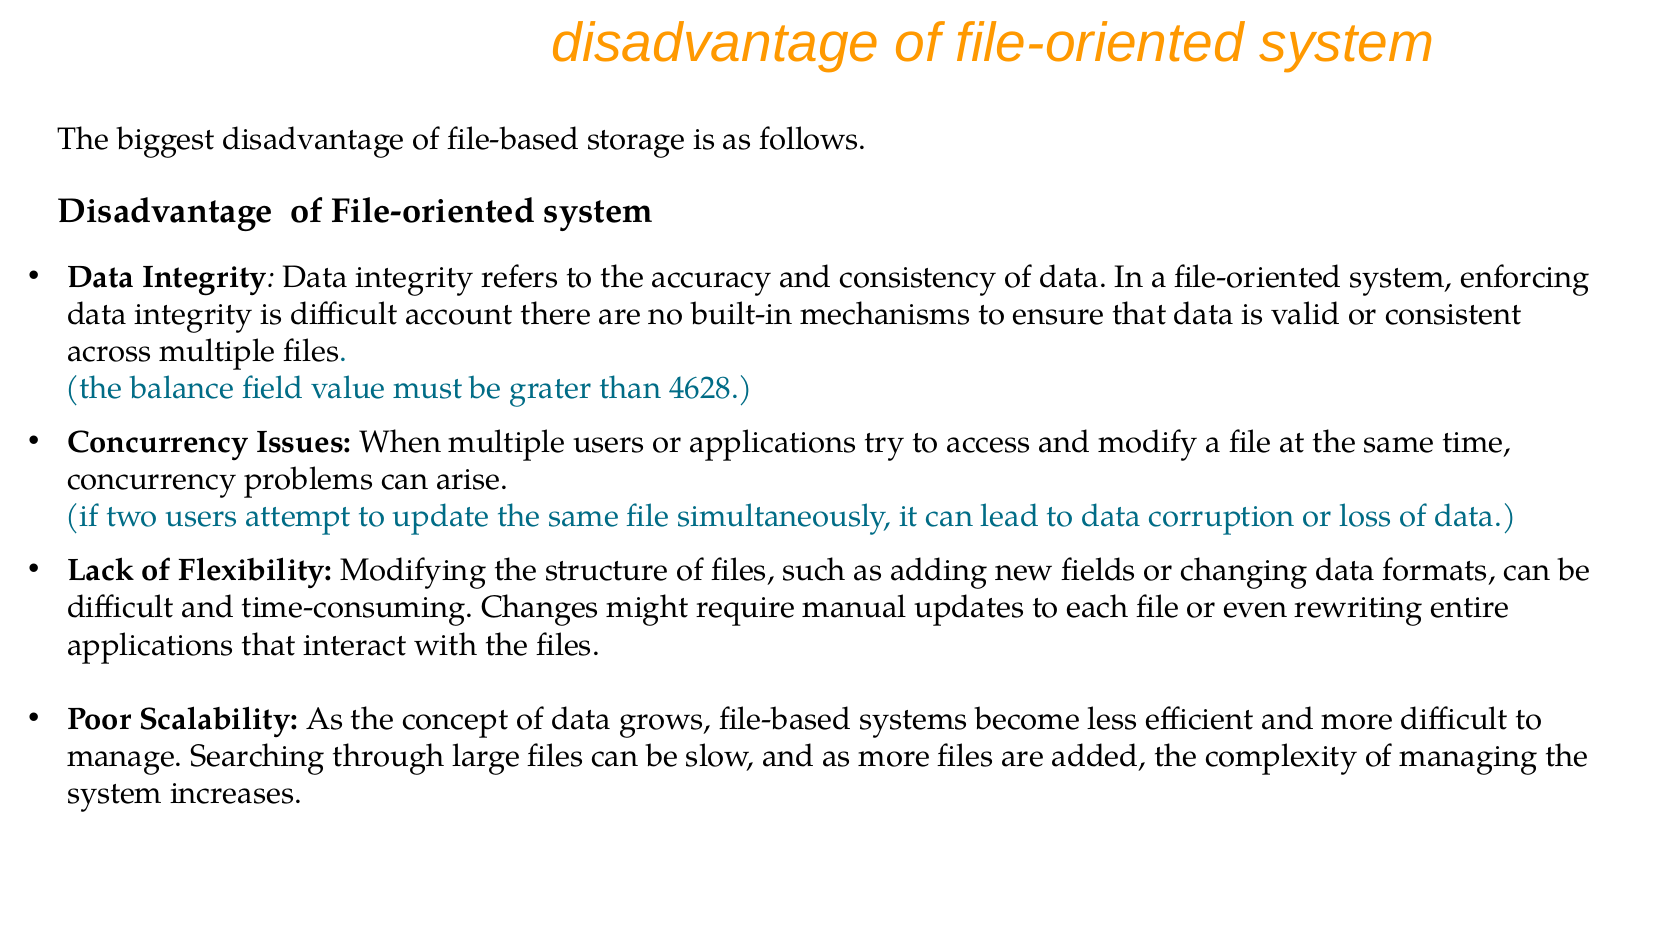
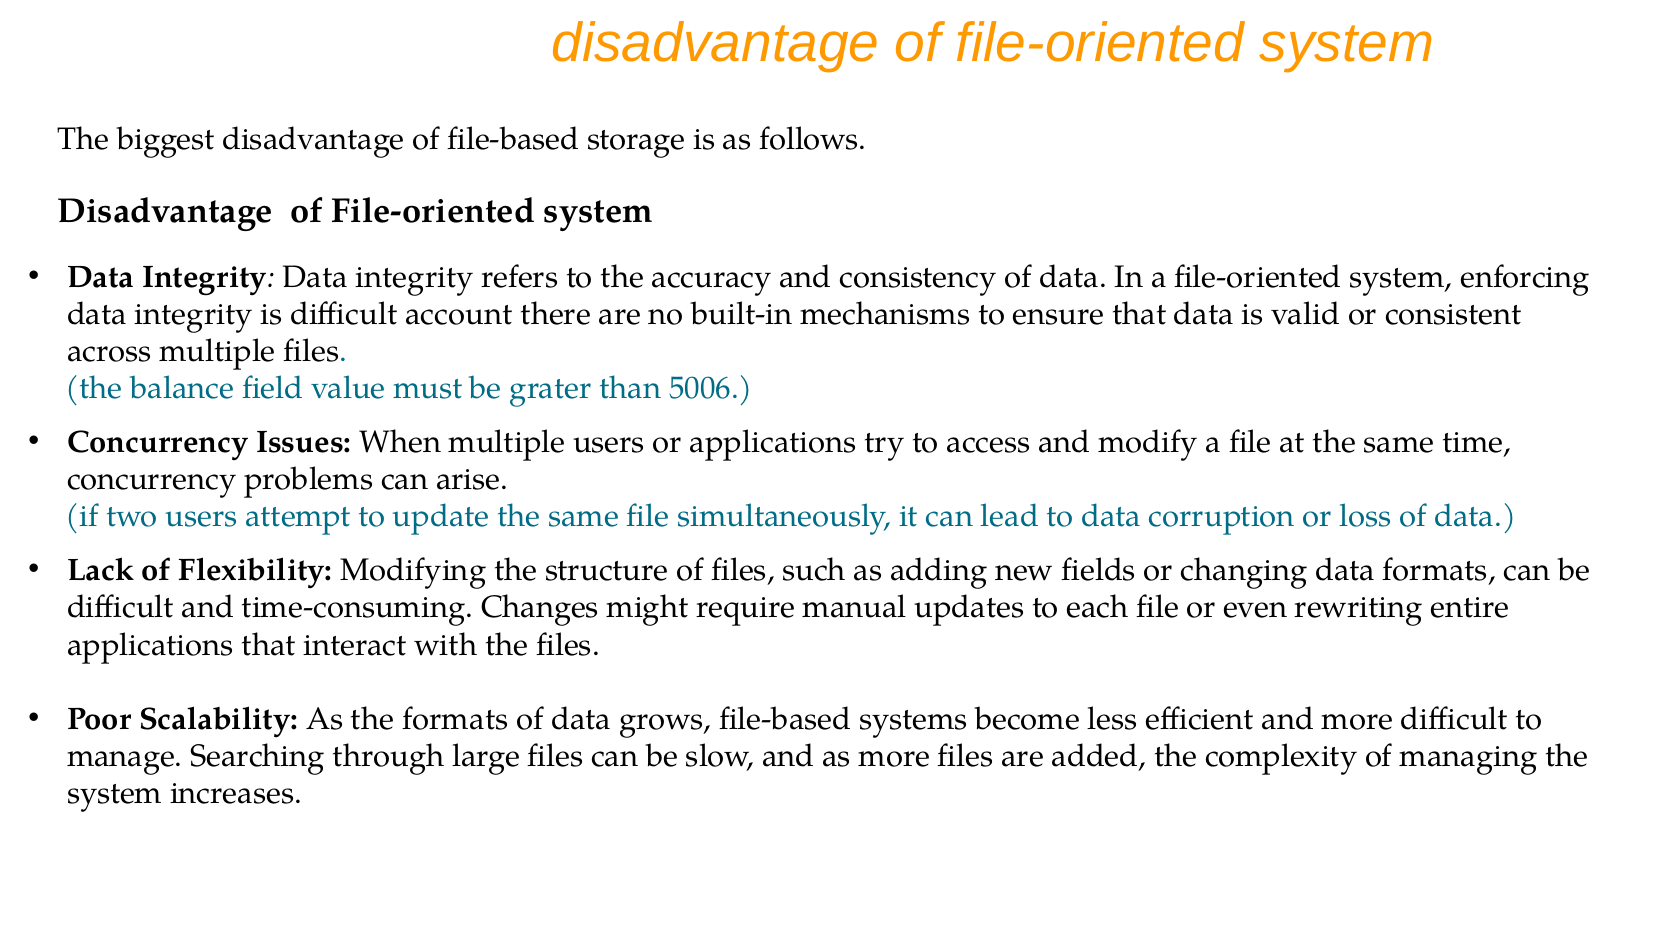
4628: 4628 -> 5006
the concept: concept -> formats
